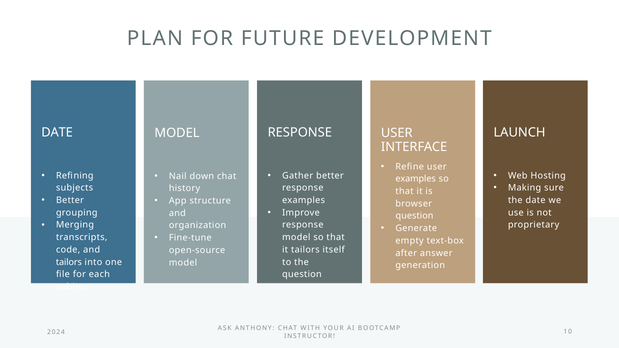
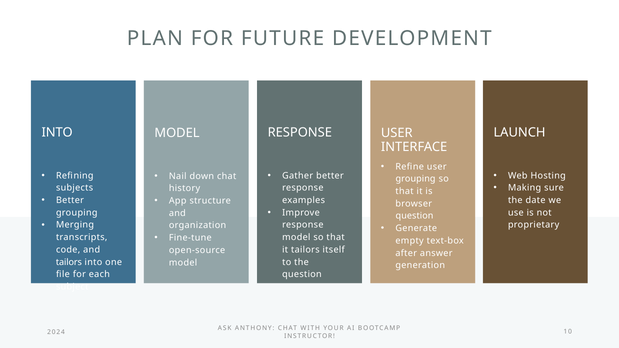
DATE at (57, 133): DATE -> INTO
examples at (416, 179): examples -> grouping
